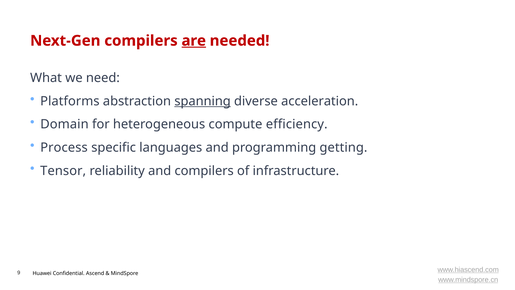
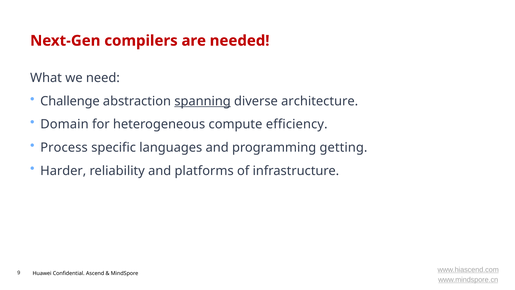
are underline: present -> none
Platforms: Platforms -> Challenge
acceleration: acceleration -> architecture
Tensor: Tensor -> Harder
and compilers: compilers -> platforms
